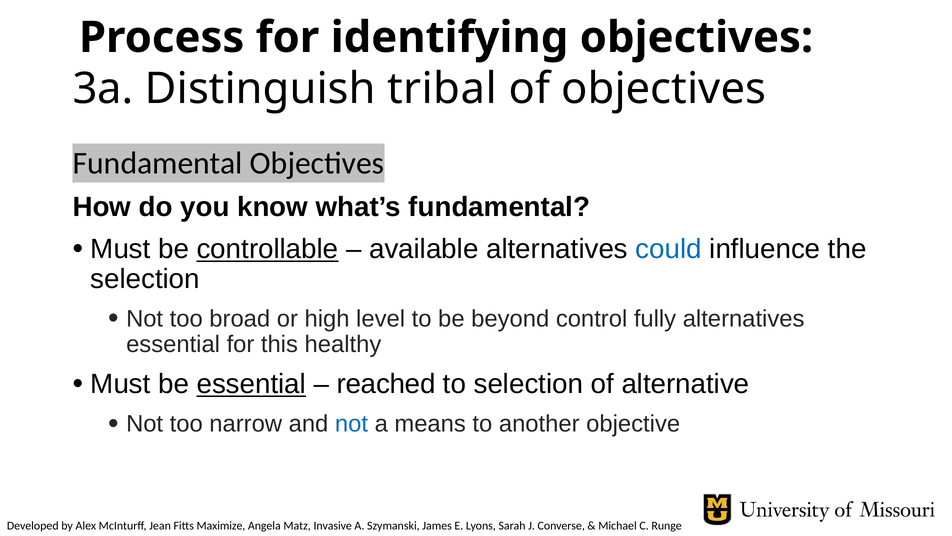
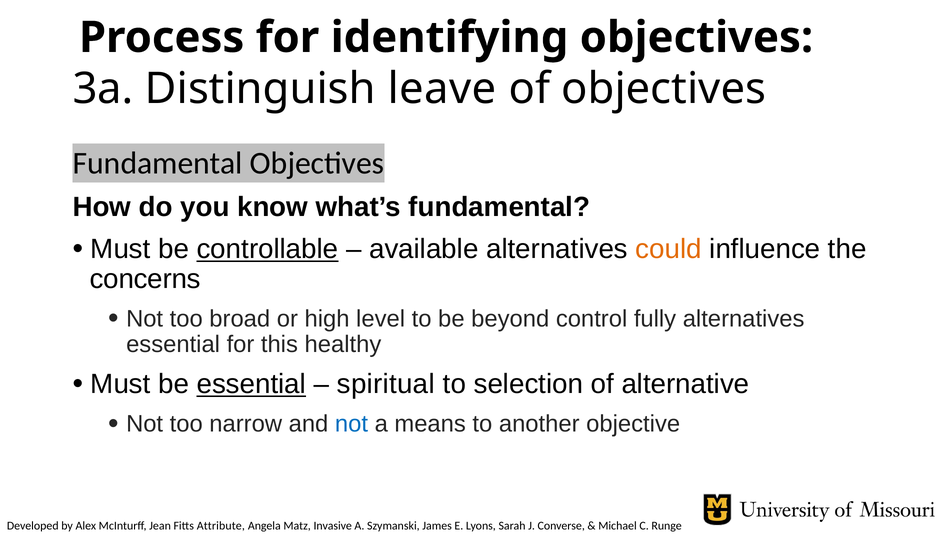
tribal: tribal -> leave
could colour: blue -> orange
selection at (145, 279): selection -> concerns
reached: reached -> spiritual
Maximize: Maximize -> Attribute
